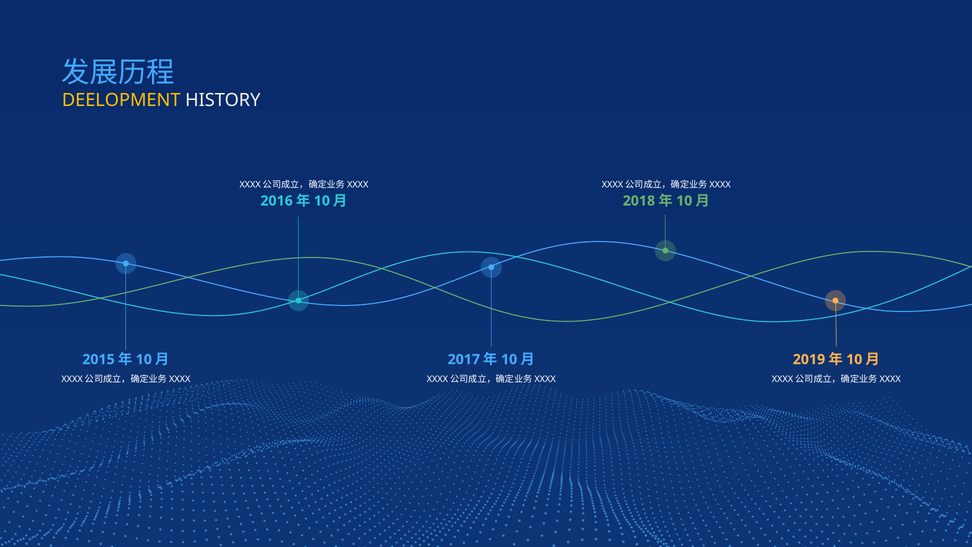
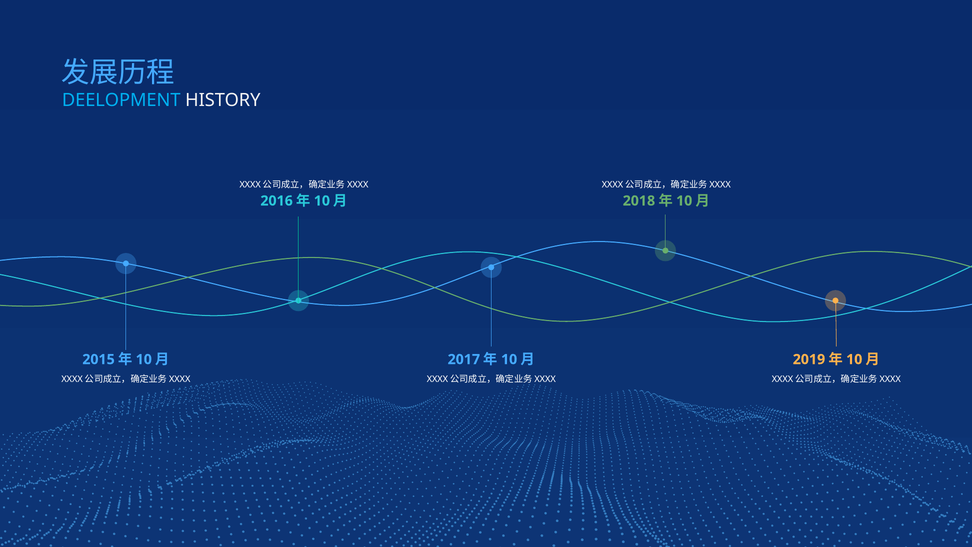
DEELOPMENT colour: yellow -> light blue
